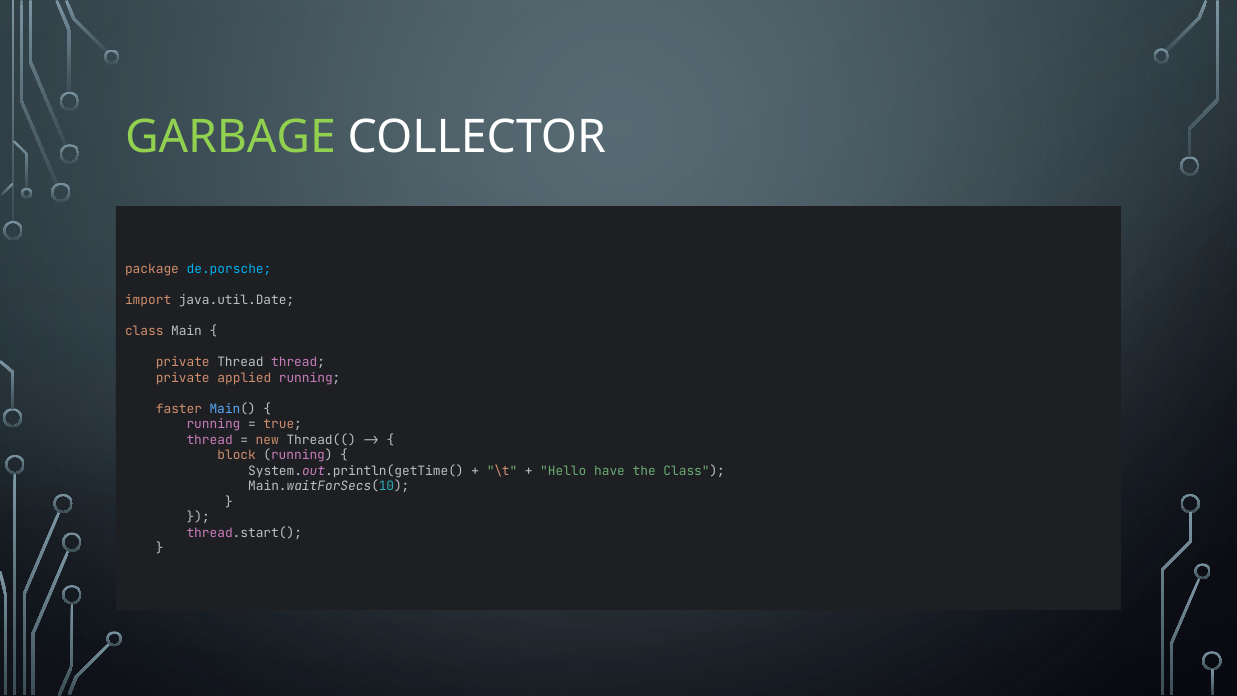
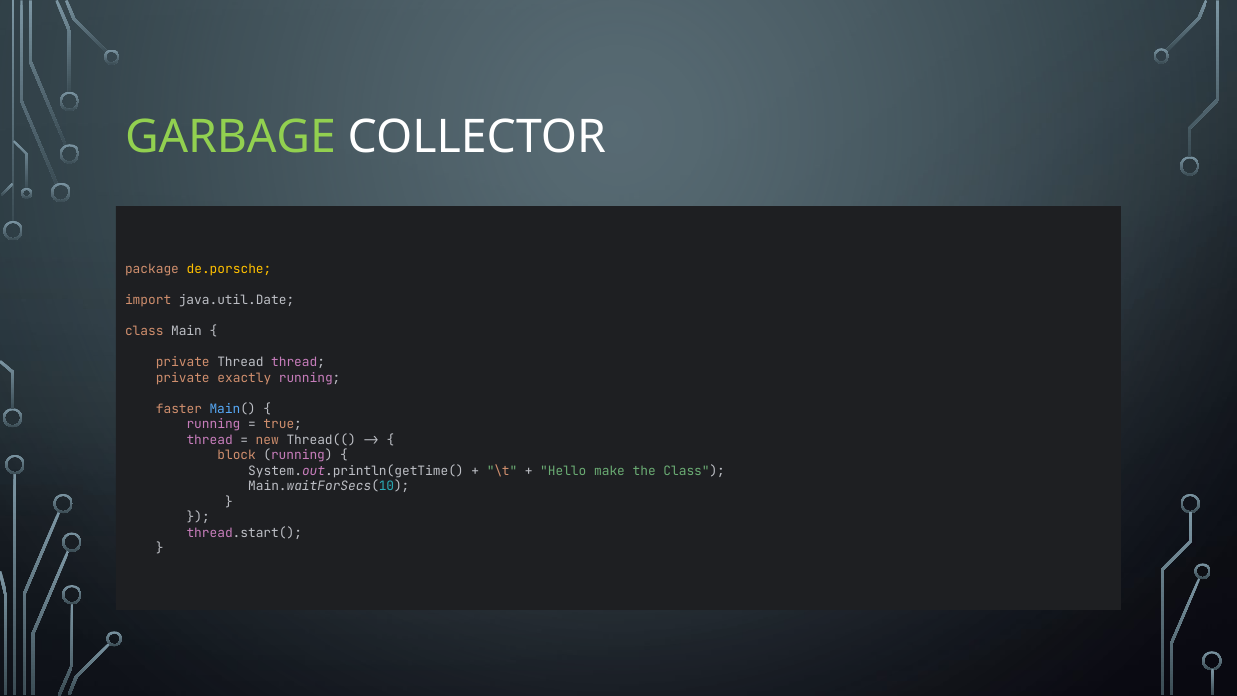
de.porsche colour: light blue -> yellow
applied: applied -> exactly
have: have -> make
